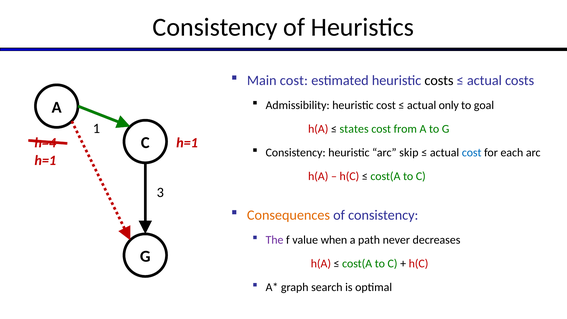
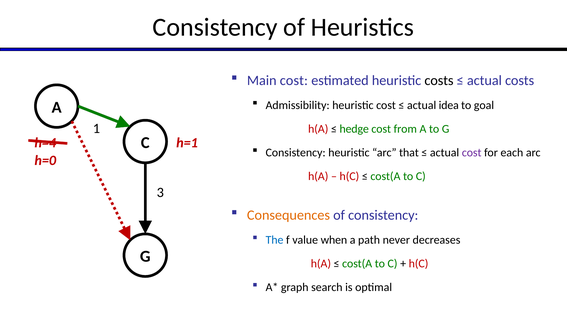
only: only -> idea
states: states -> hedge
skip: skip -> that
cost at (472, 152) colour: blue -> purple
h=1 at (45, 160): h=1 -> h=0
The colour: purple -> blue
